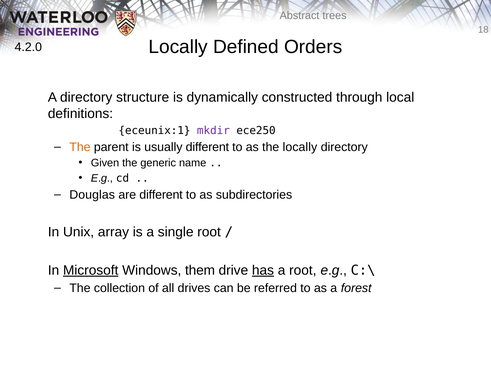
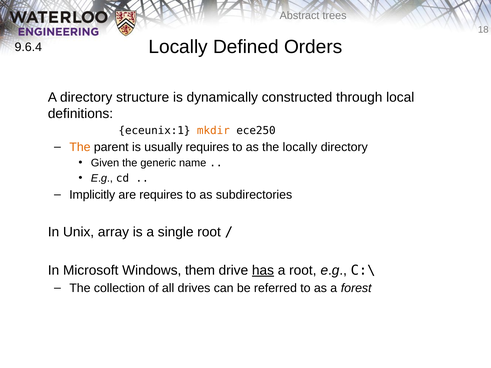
4.2.0: 4.2.0 -> 9.6.4
mkdir colour: purple -> orange
usually different: different -> requires
Douglas: Douglas -> Implicitly
are different: different -> requires
Microsoft underline: present -> none
